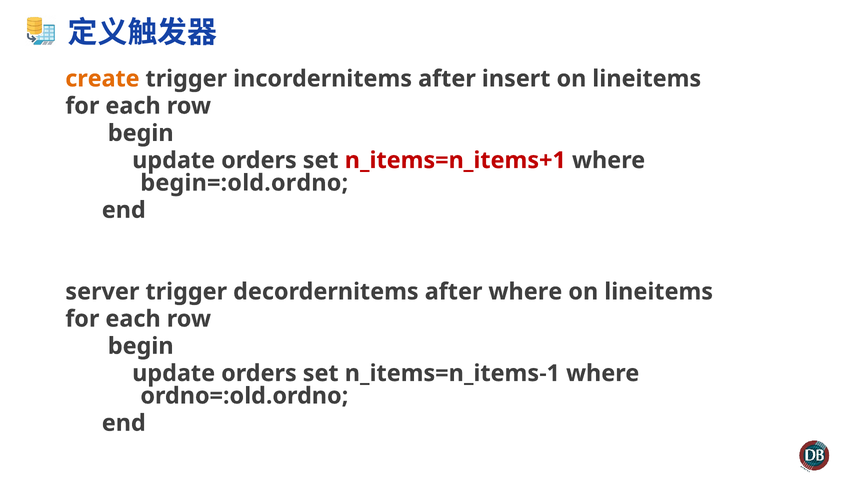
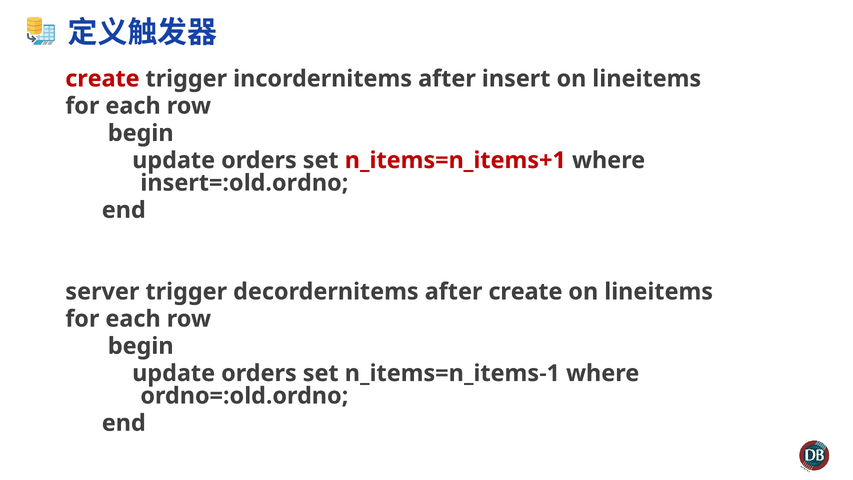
create at (102, 79) colour: orange -> red
begin=:old.ordno: begin=:old.ordno -> insert=:old.ordno
after where: where -> create
